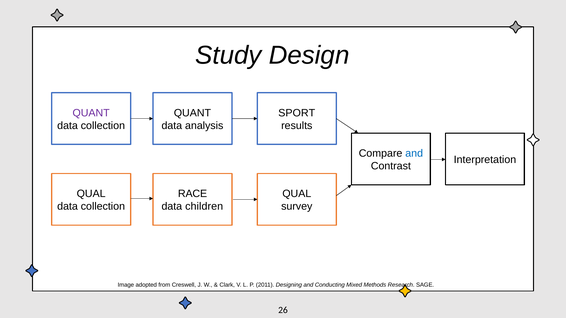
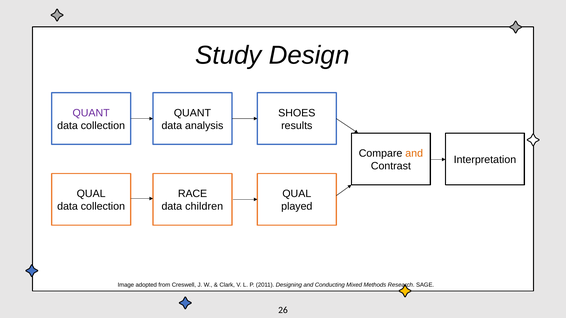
SPORT: SPORT -> SHOES
and at (414, 154) colour: blue -> orange
survey: survey -> played
